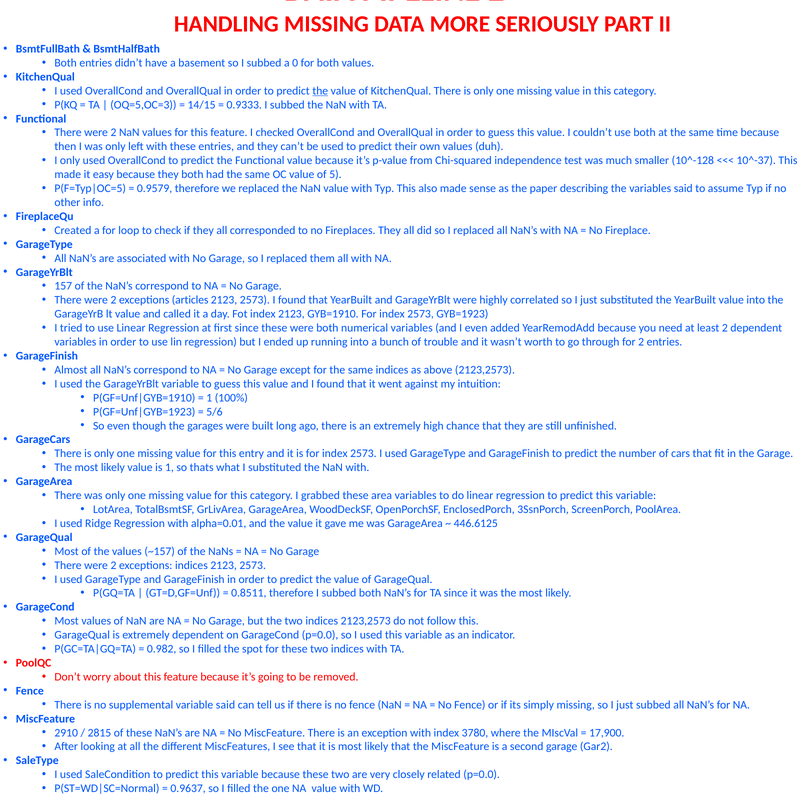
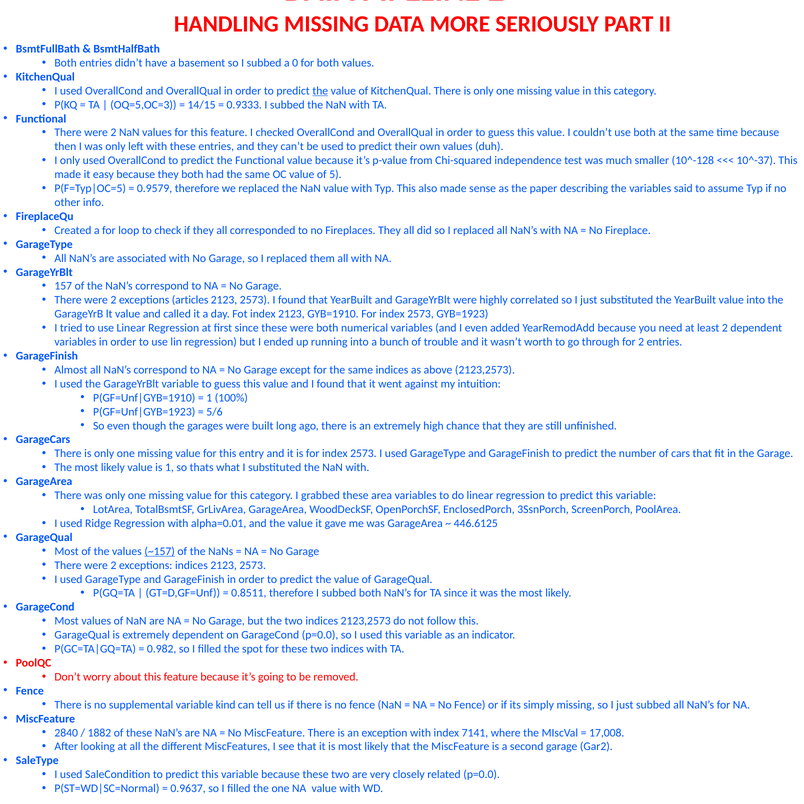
~157 underline: none -> present
variable said: said -> kind
2910: 2910 -> 2840
2815: 2815 -> 1882
3780: 3780 -> 7141
17,900: 17,900 -> 17,008
